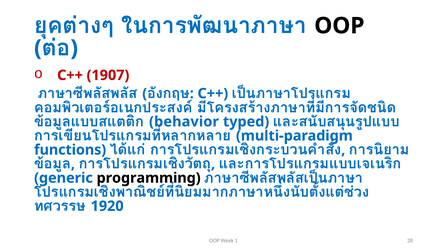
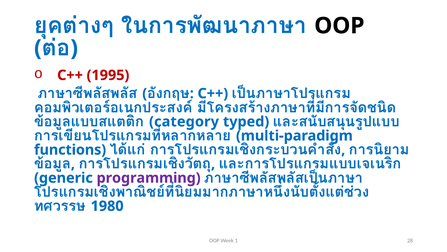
1907: 1907 -> 1995
behavior: behavior -> category
programming colour: black -> purple
1920: 1920 -> 1980
